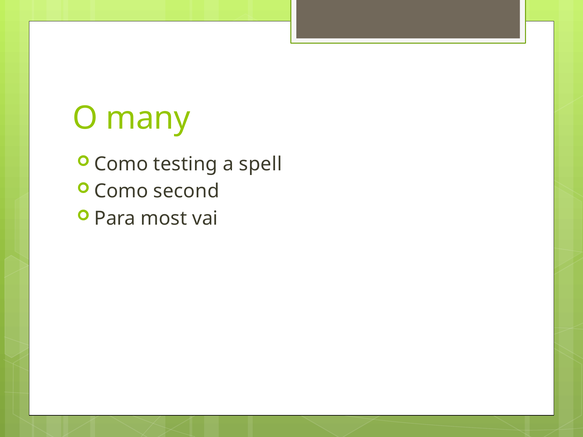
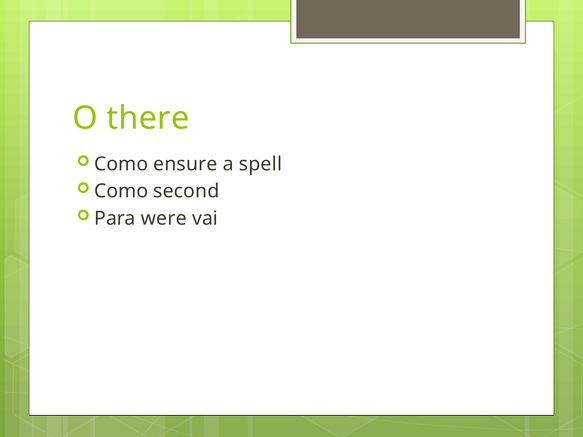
many: many -> there
testing: testing -> ensure
most: most -> were
